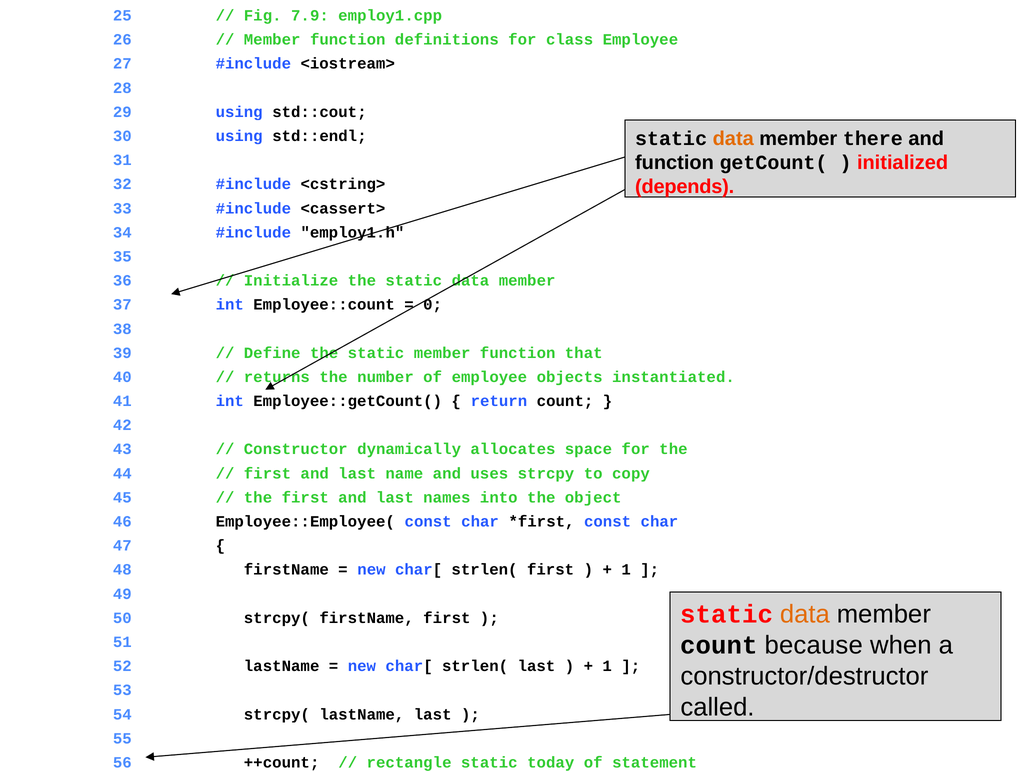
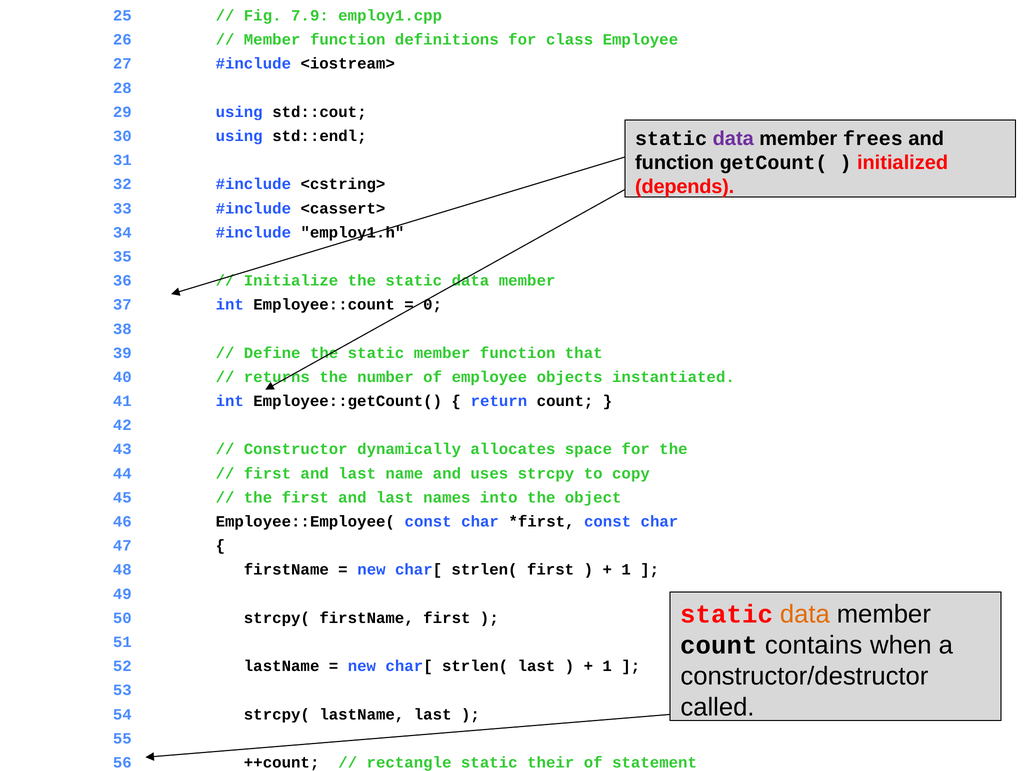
data at (733, 138) colour: orange -> purple
there: there -> frees
because: because -> contains
today: today -> their
